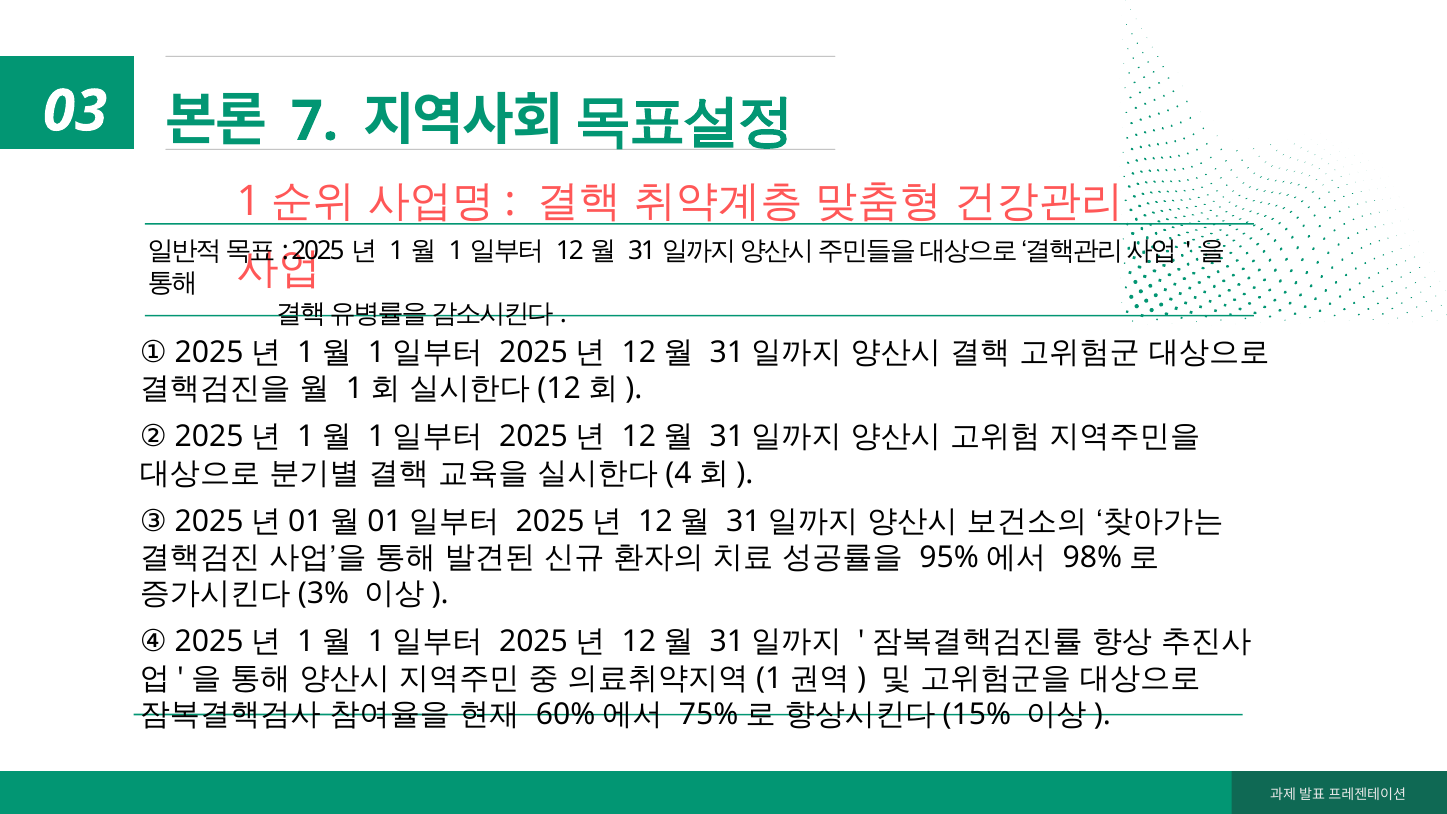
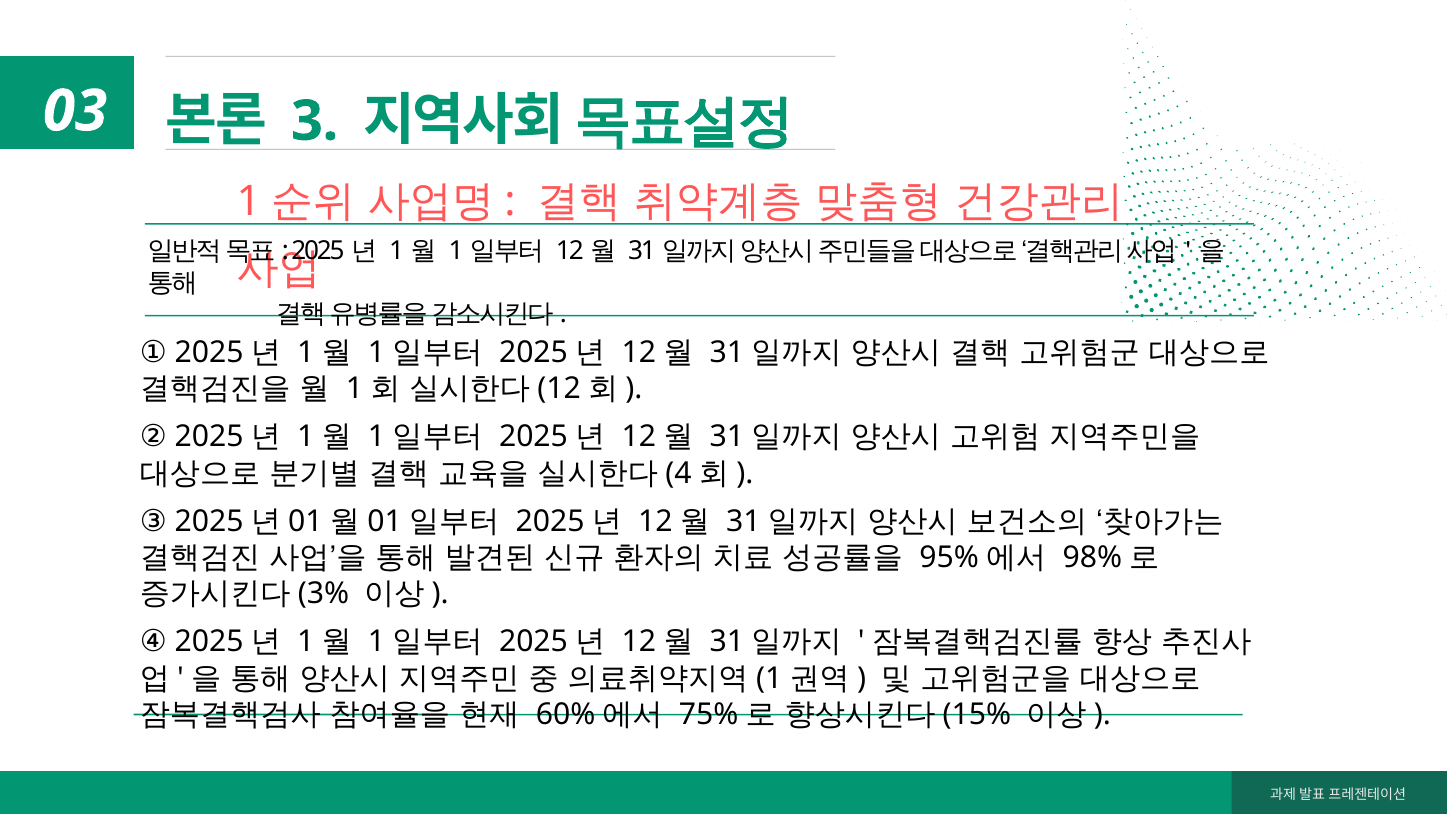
7: 7 -> 3
